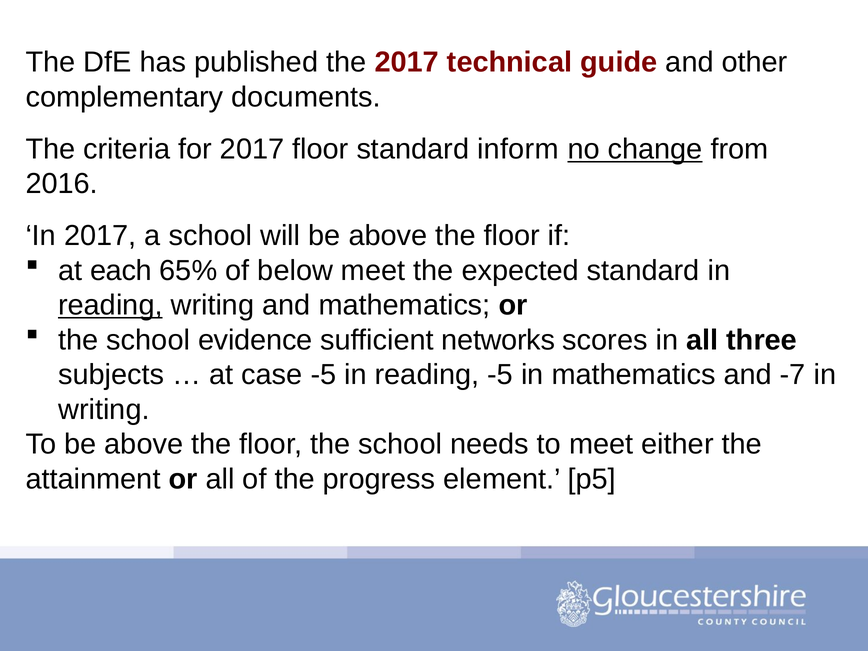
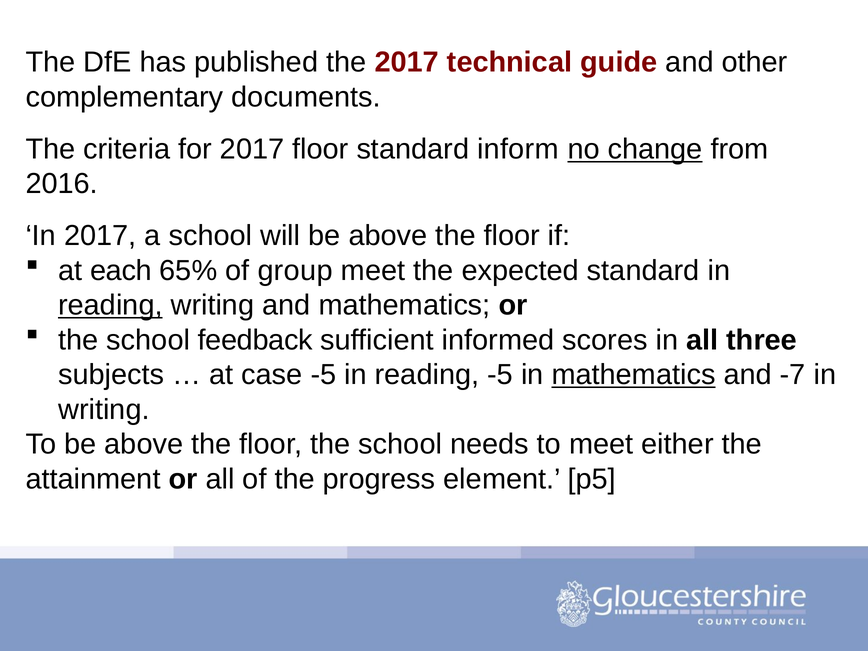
below: below -> group
evidence: evidence -> feedback
networks: networks -> informed
mathematics at (634, 375) underline: none -> present
